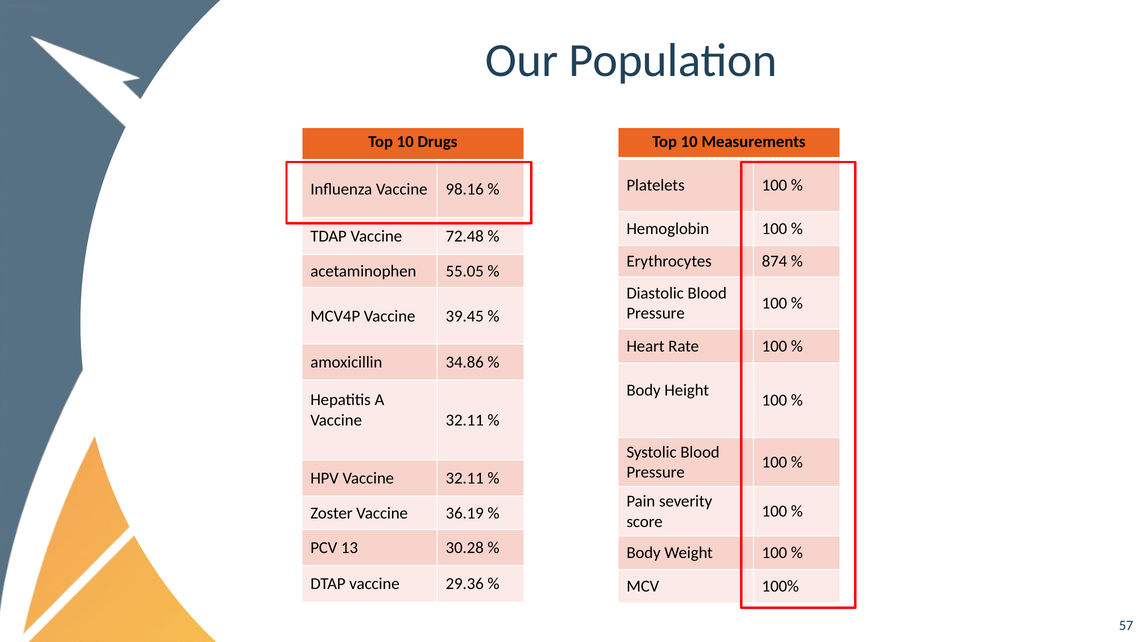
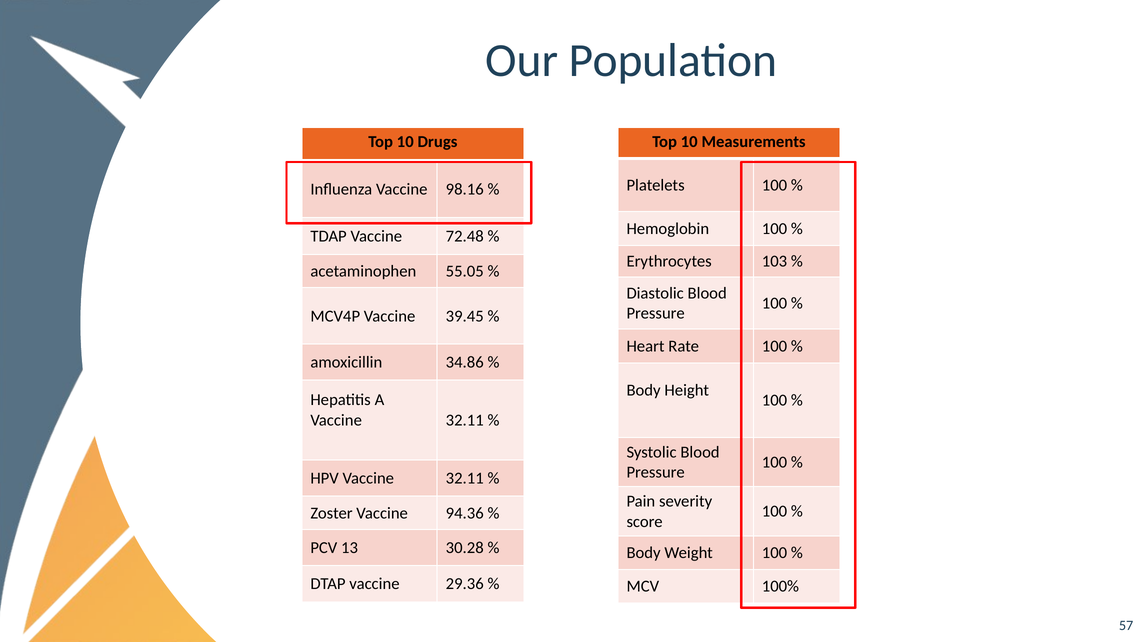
874: 874 -> 103
36.19: 36.19 -> 94.36
